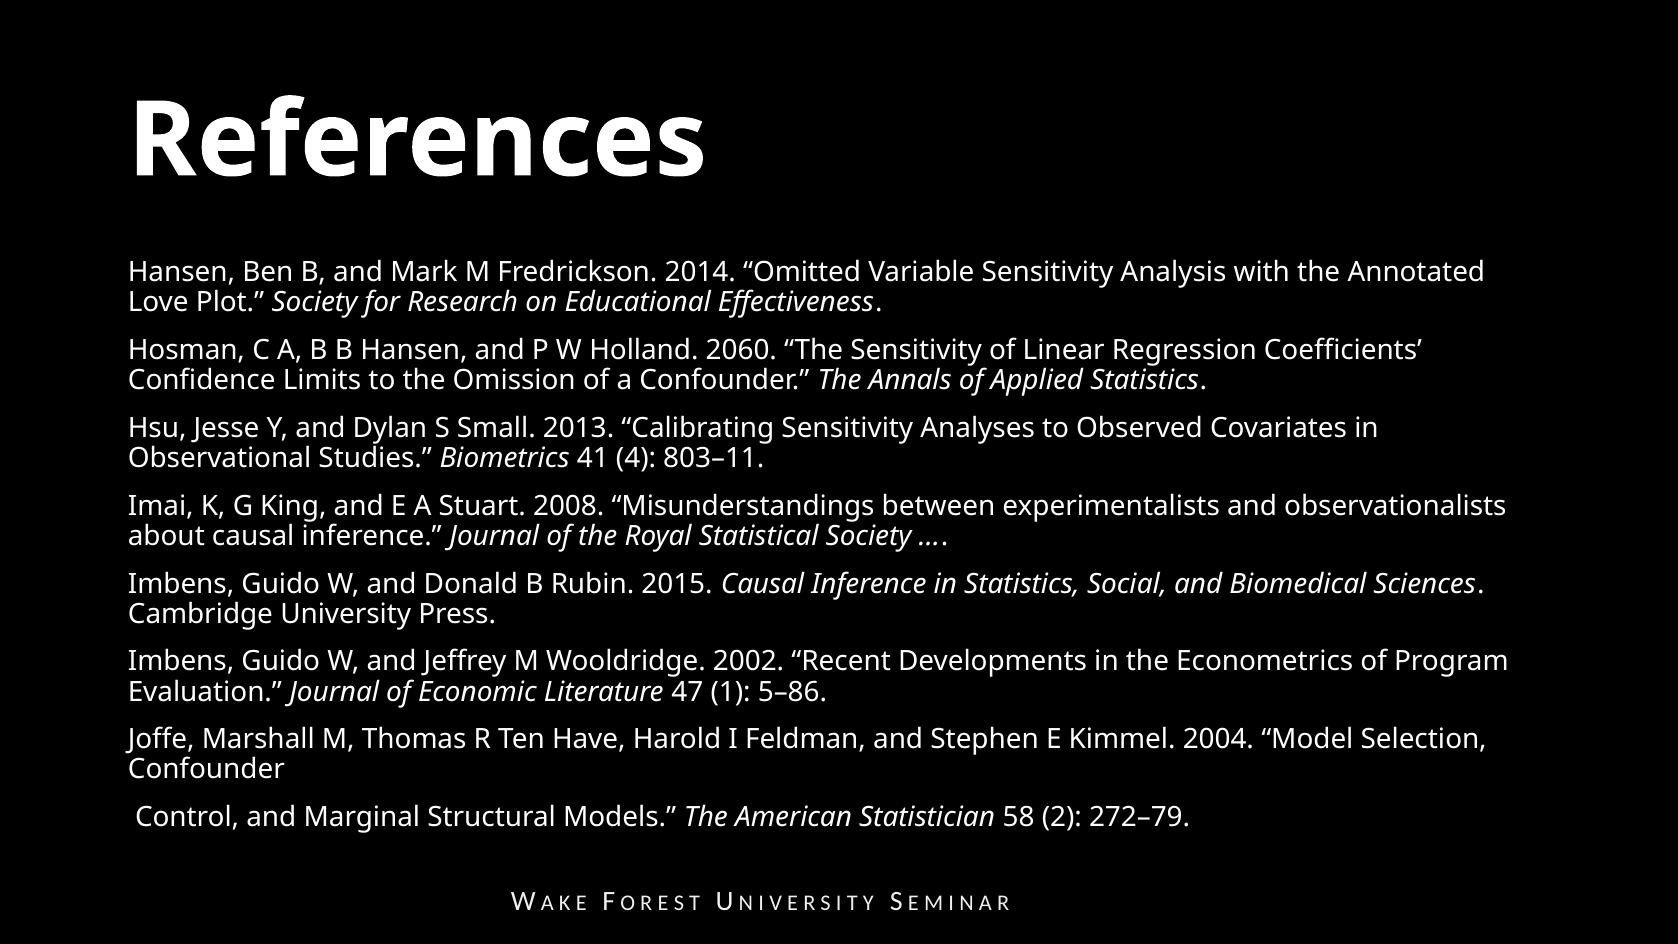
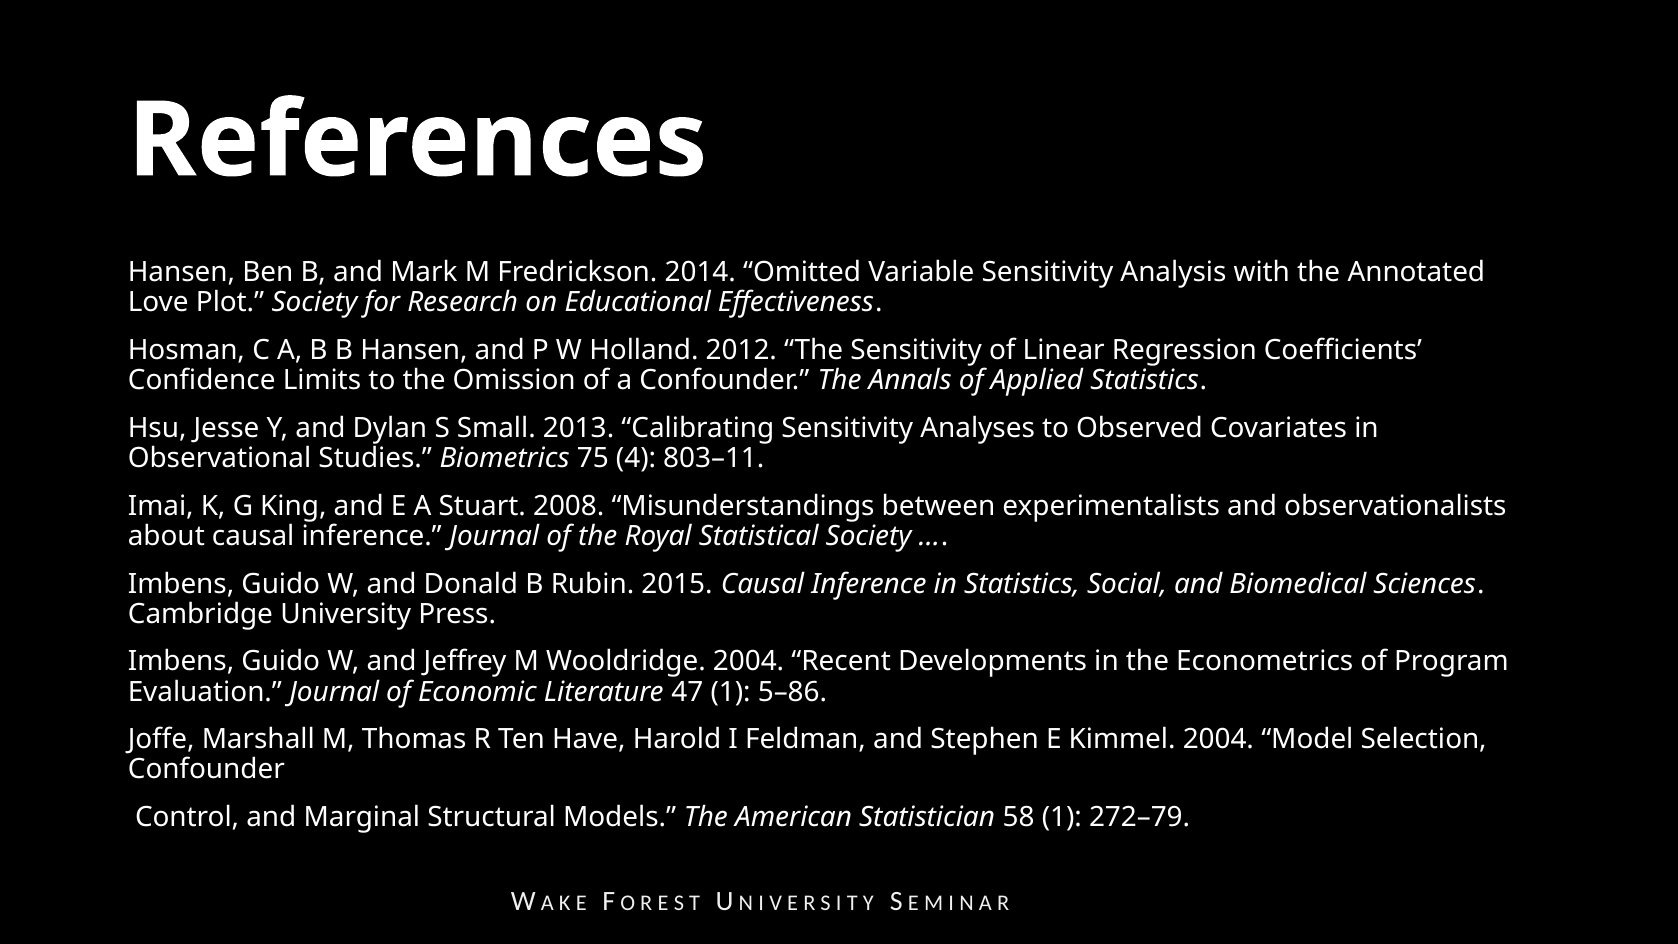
2060: 2060 -> 2012
41: 41 -> 75
Wooldridge 2002: 2002 -> 2004
58 2: 2 -> 1
